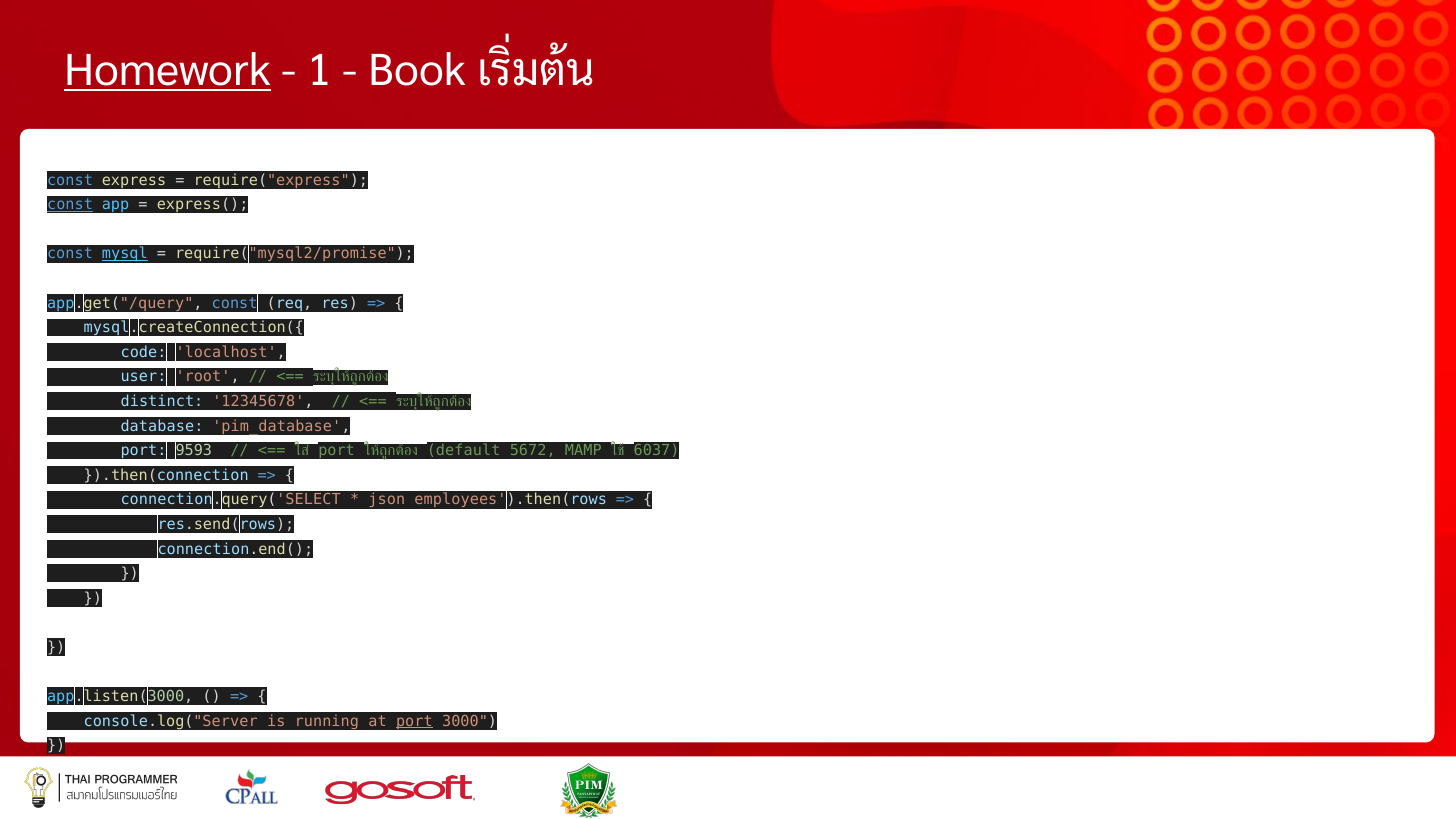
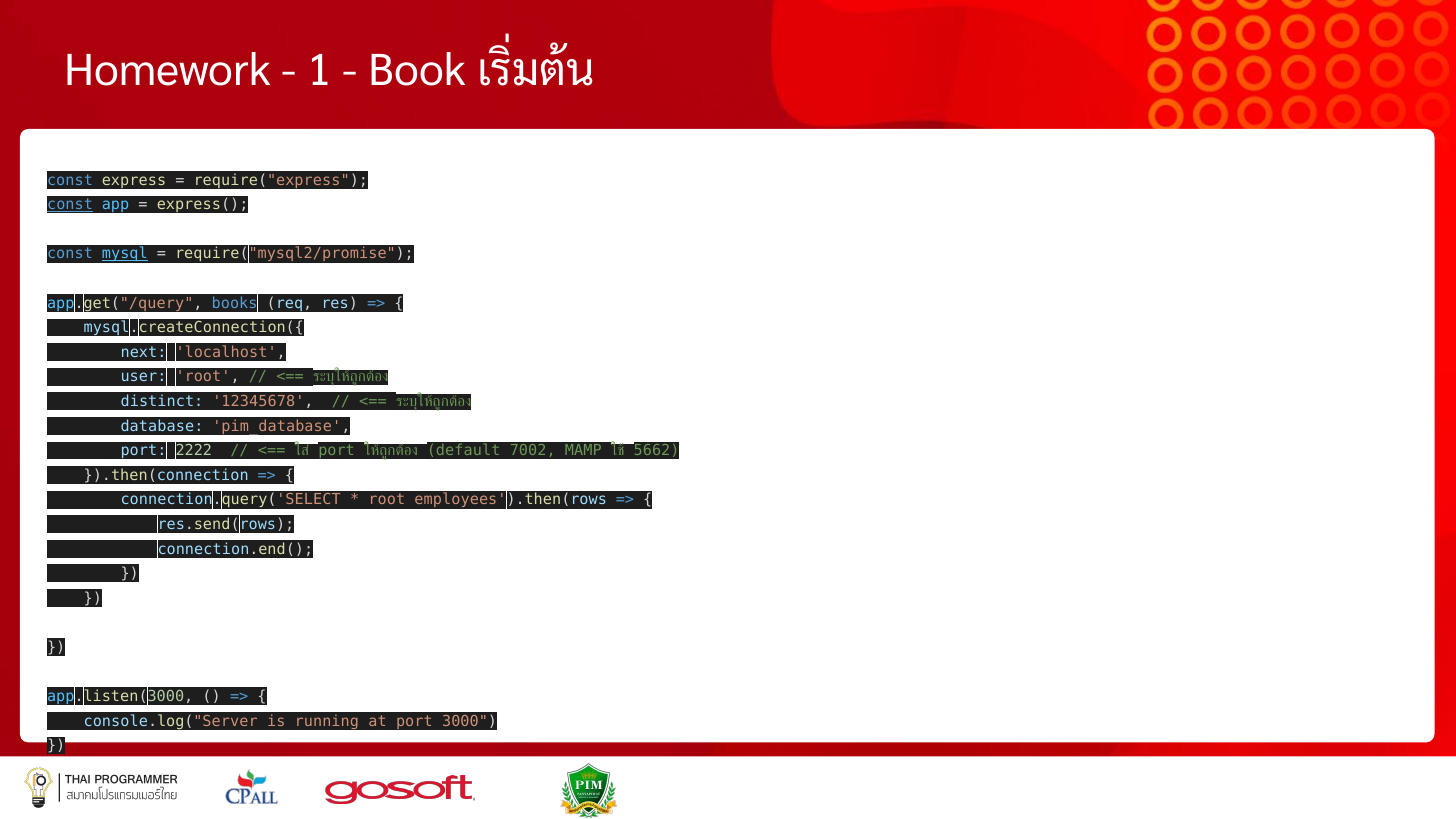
Homework underline: present -> none
app.get("/query const: const -> books
code: code -> next
9593: 9593 -> 2222
5672: 5672 -> 7002
6037: 6037 -> 5662
json at (387, 500): json -> root
port at (414, 721) underline: present -> none
